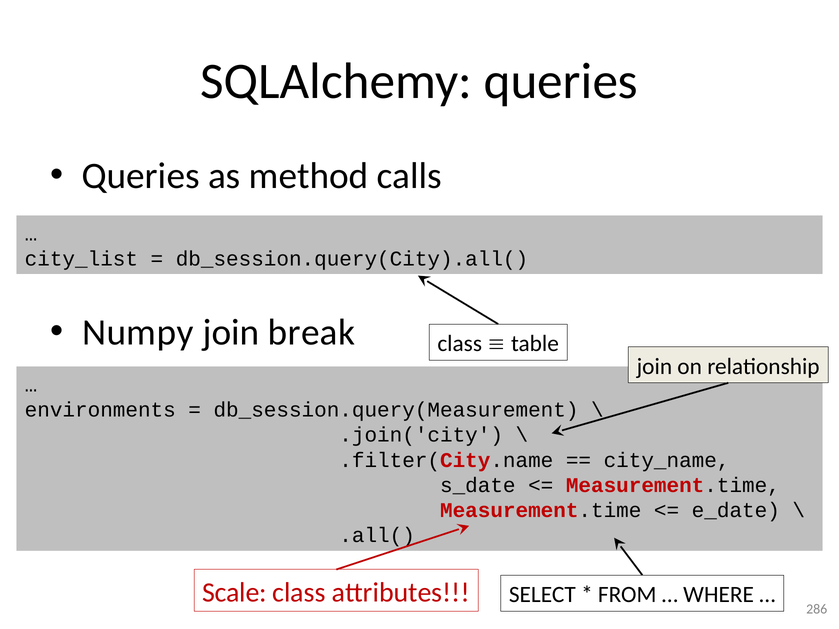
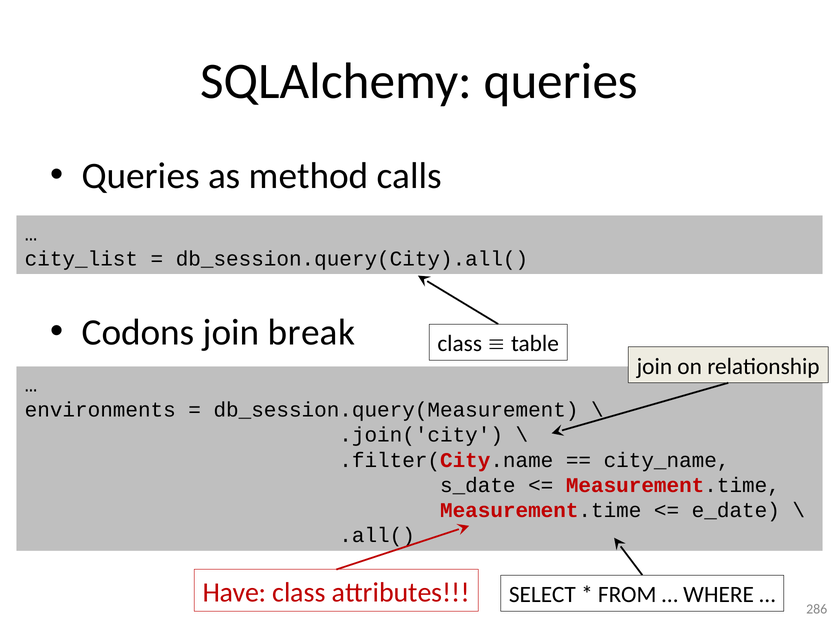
Numpy: Numpy -> Codons
Scale: Scale -> Have
